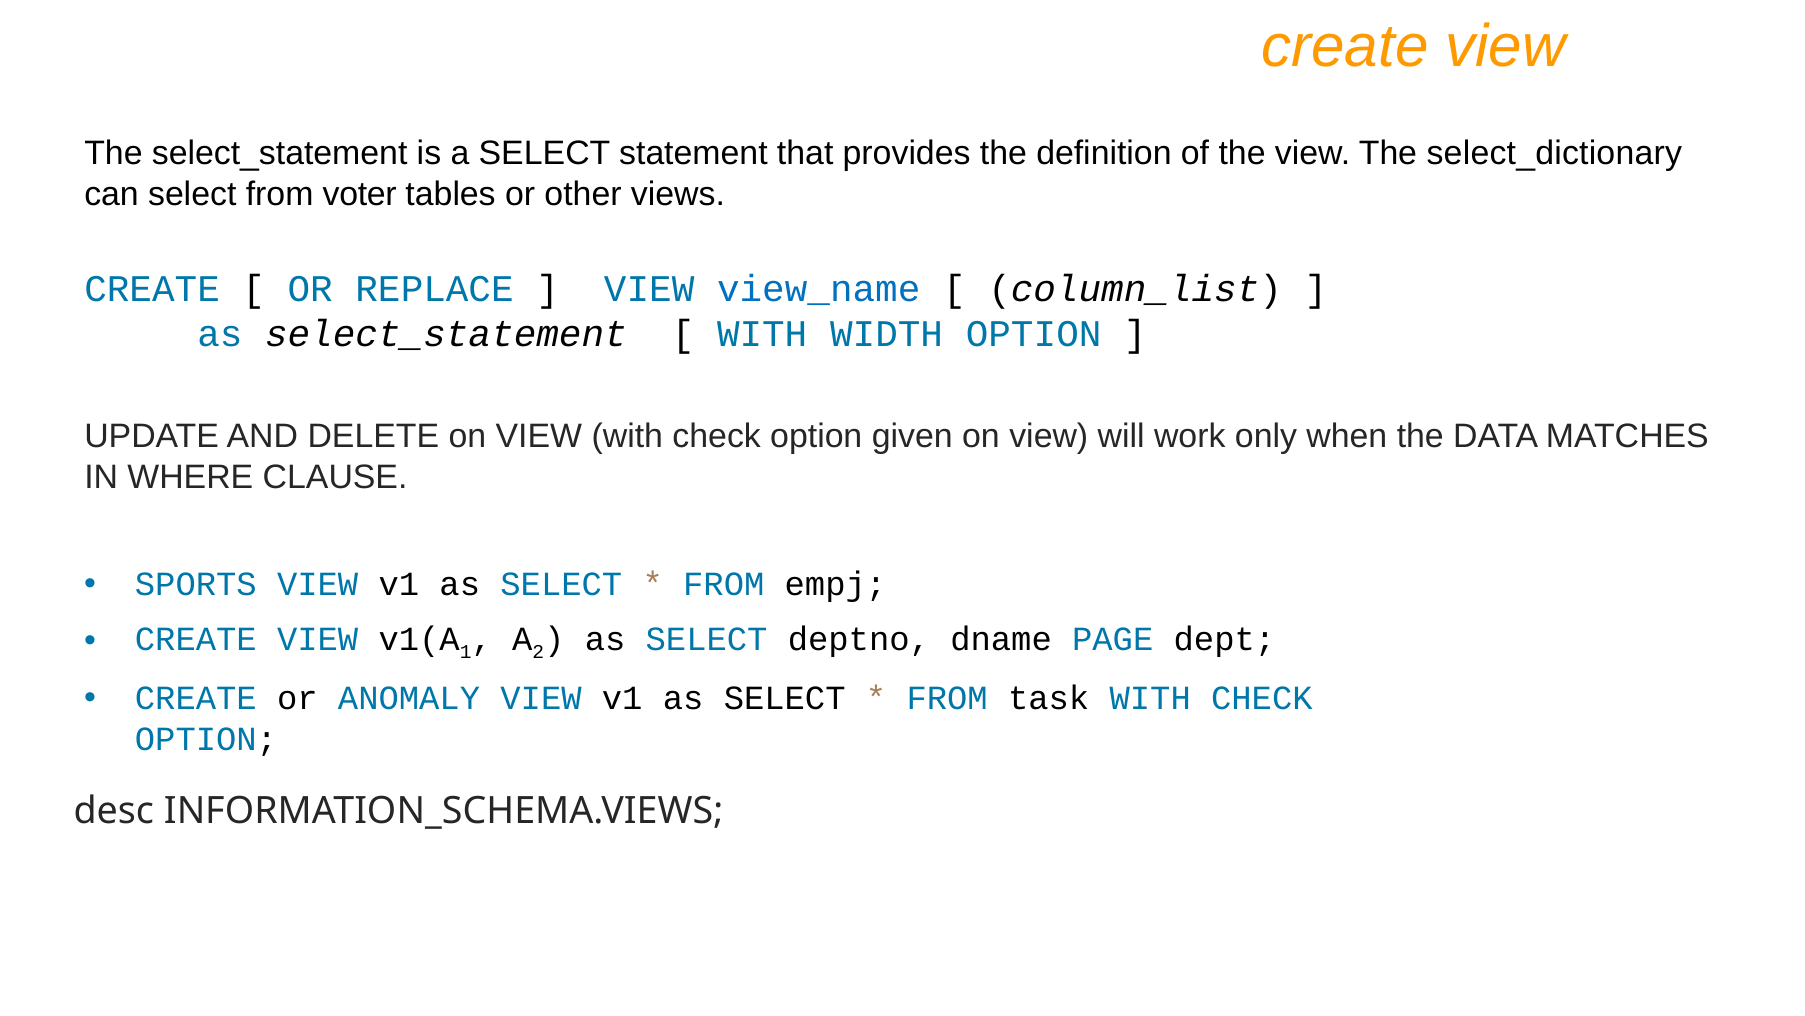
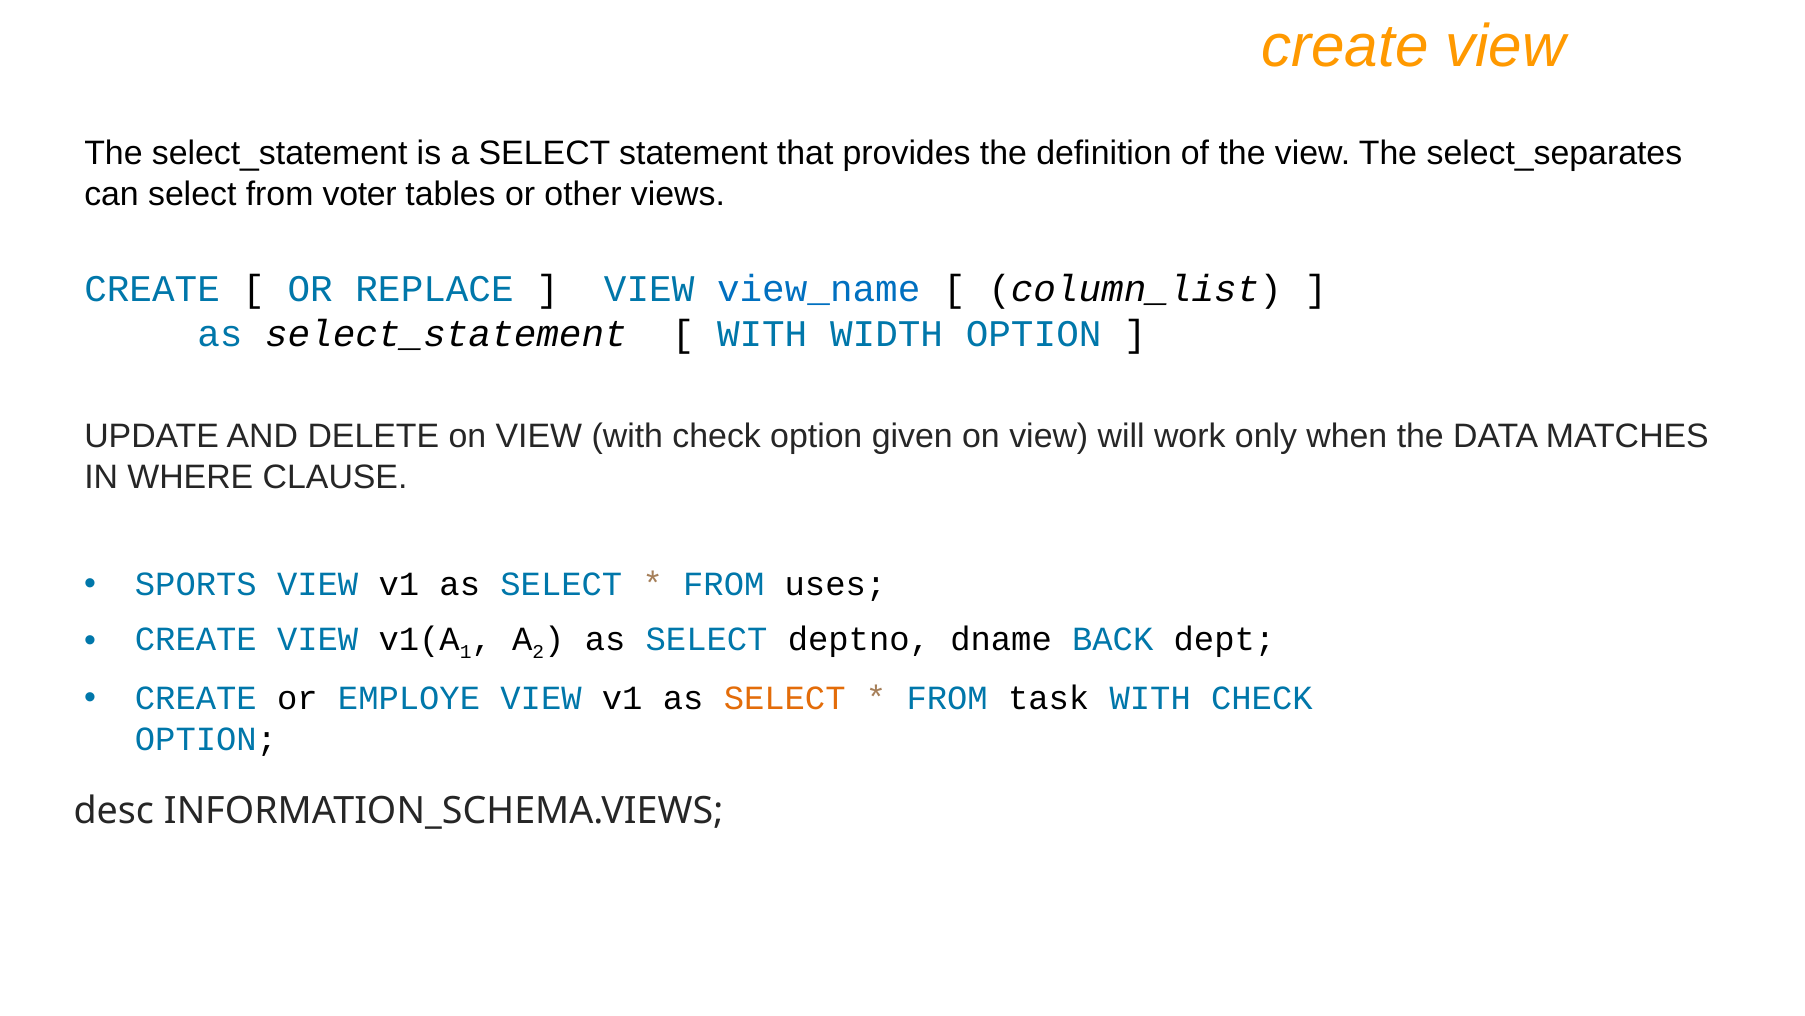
select_dictionary: select_dictionary -> select_separates
empj: empj -> uses
PAGE: PAGE -> BACK
ANOMALY: ANOMALY -> EMPLOYE
SELECT at (785, 698) colour: black -> orange
